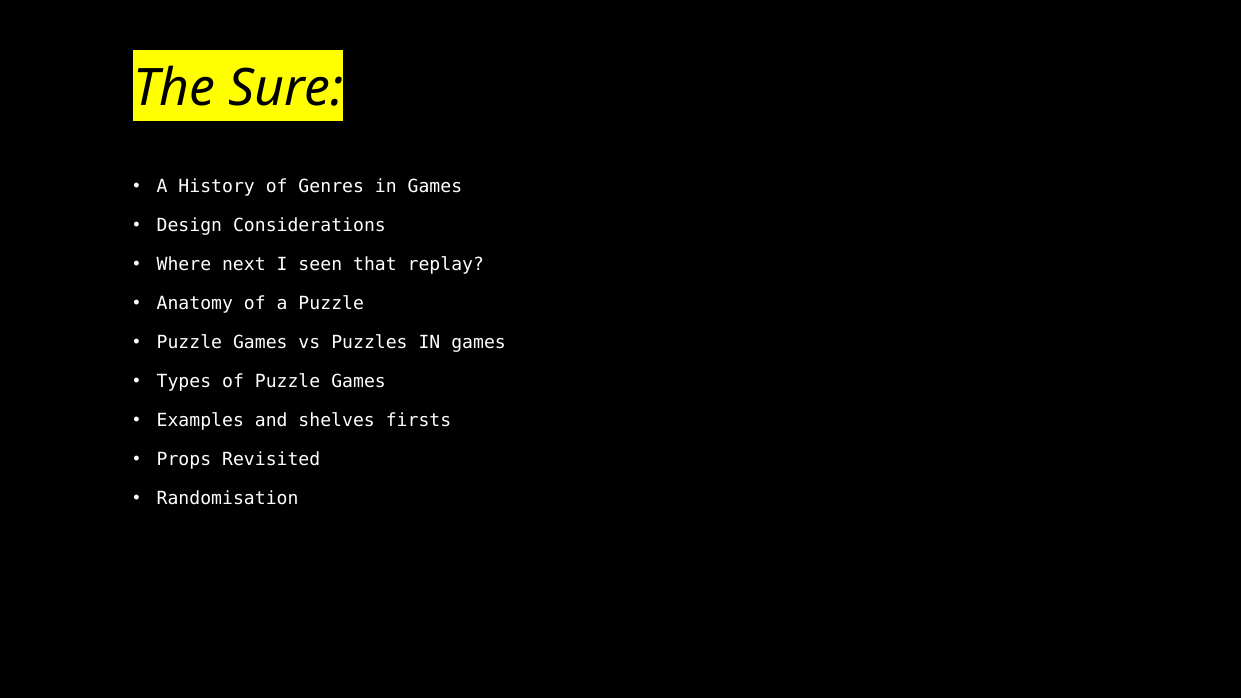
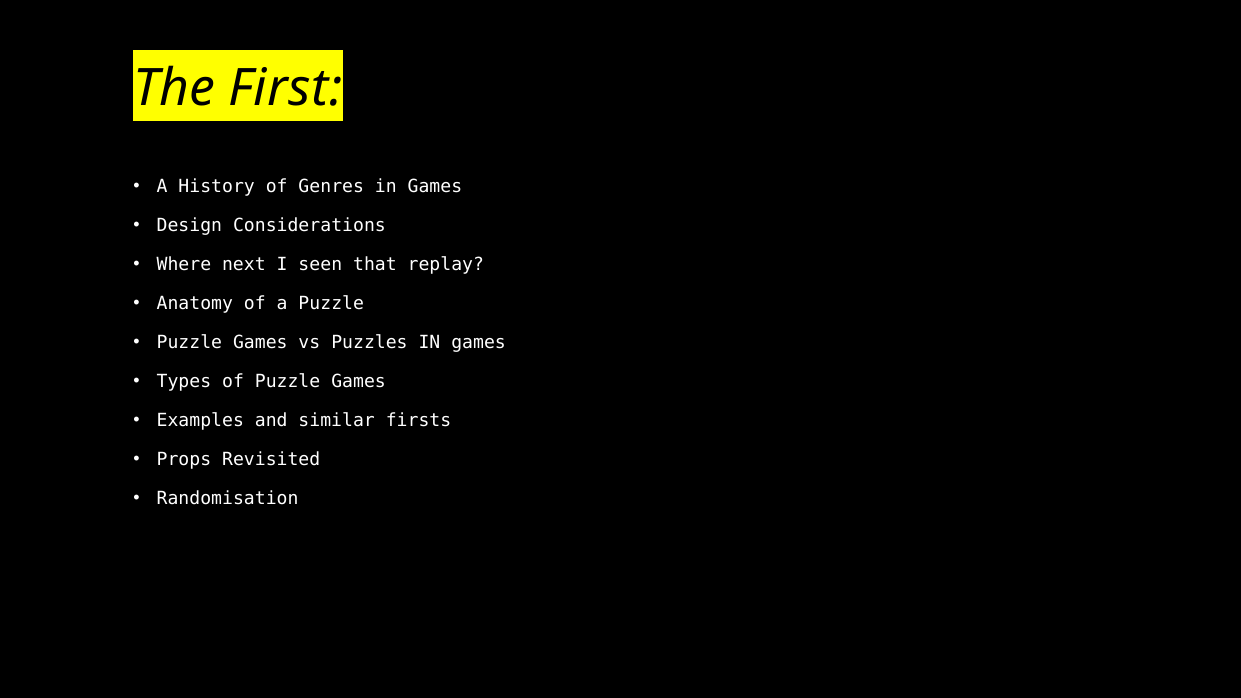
Sure: Sure -> First
shelves: shelves -> similar
